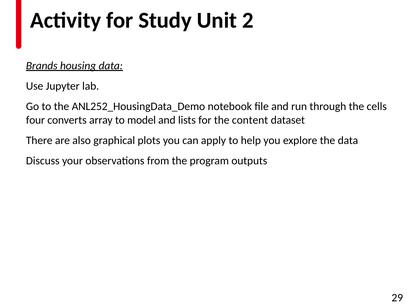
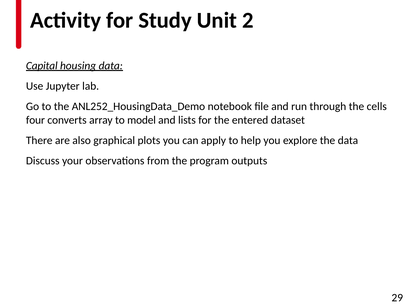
Brands: Brands -> Capital
content: content -> entered
